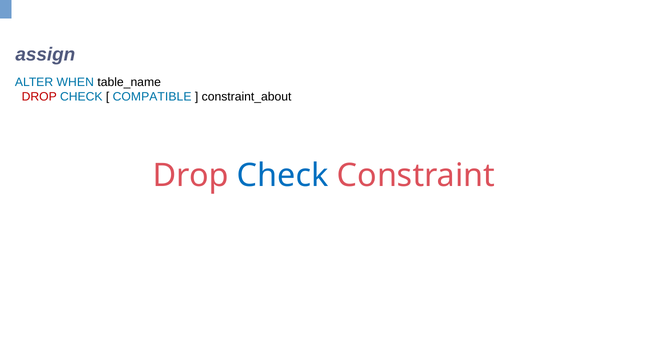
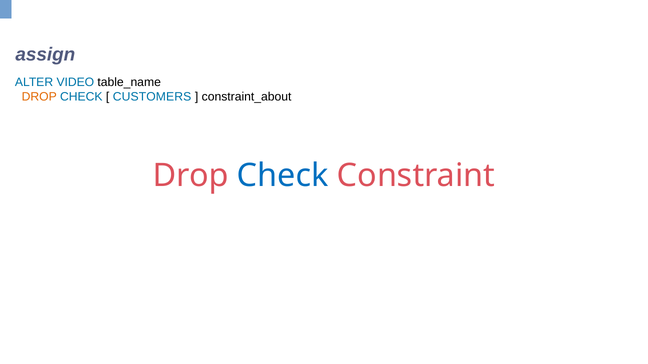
WHEN: WHEN -> VIDEO
DROP at (39, 97) colour: red -> orange
COMPATIBLE: COMPATIBLE -> CUSTOMERS
